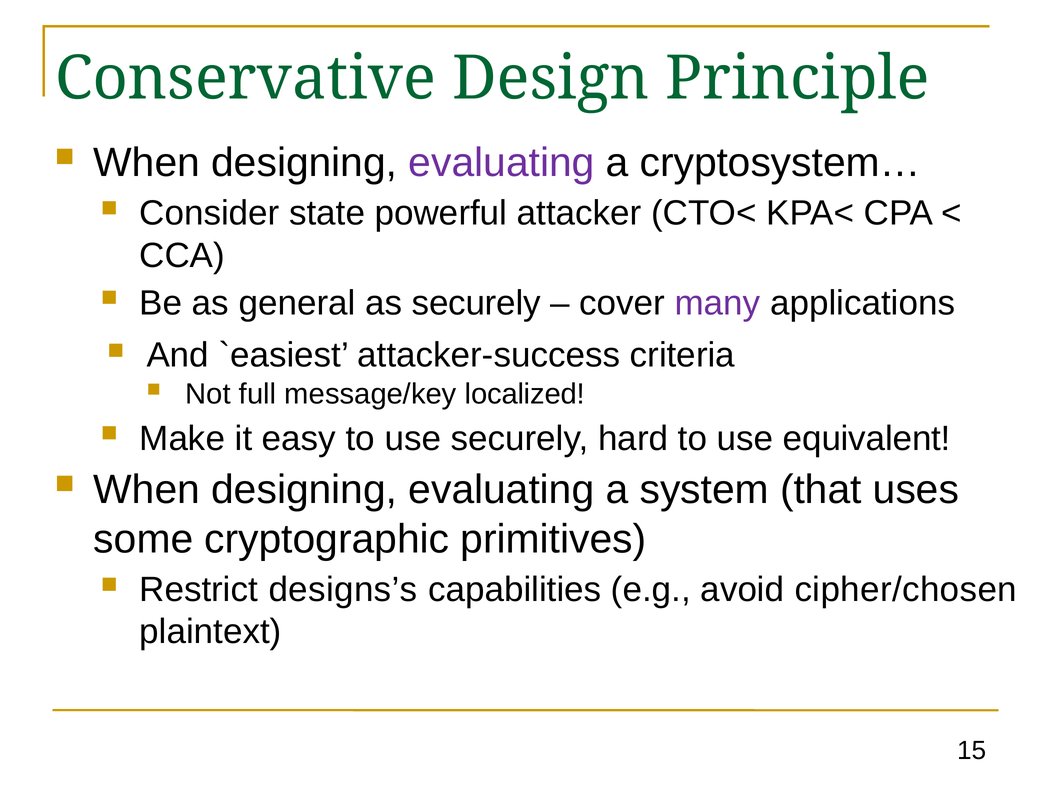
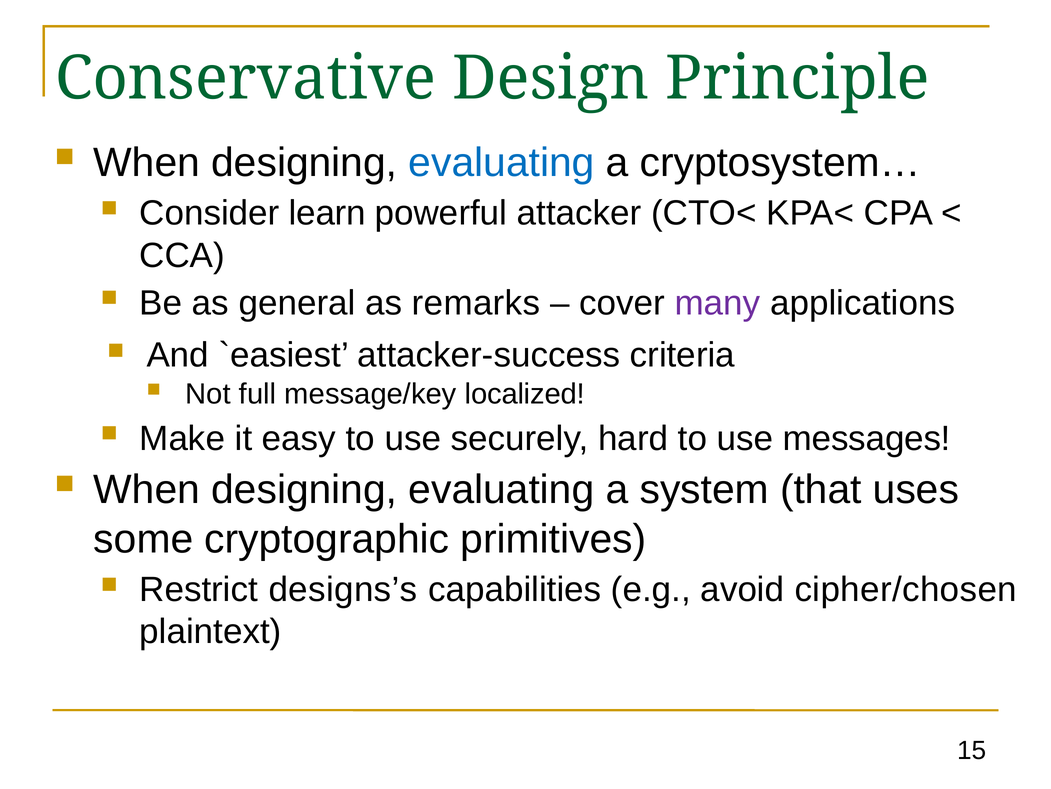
evaluating at (501, 163) colour: purple -> blue
state: state -> learn
as securely: securely -> remarks
equivalent: equivalent -> messages
